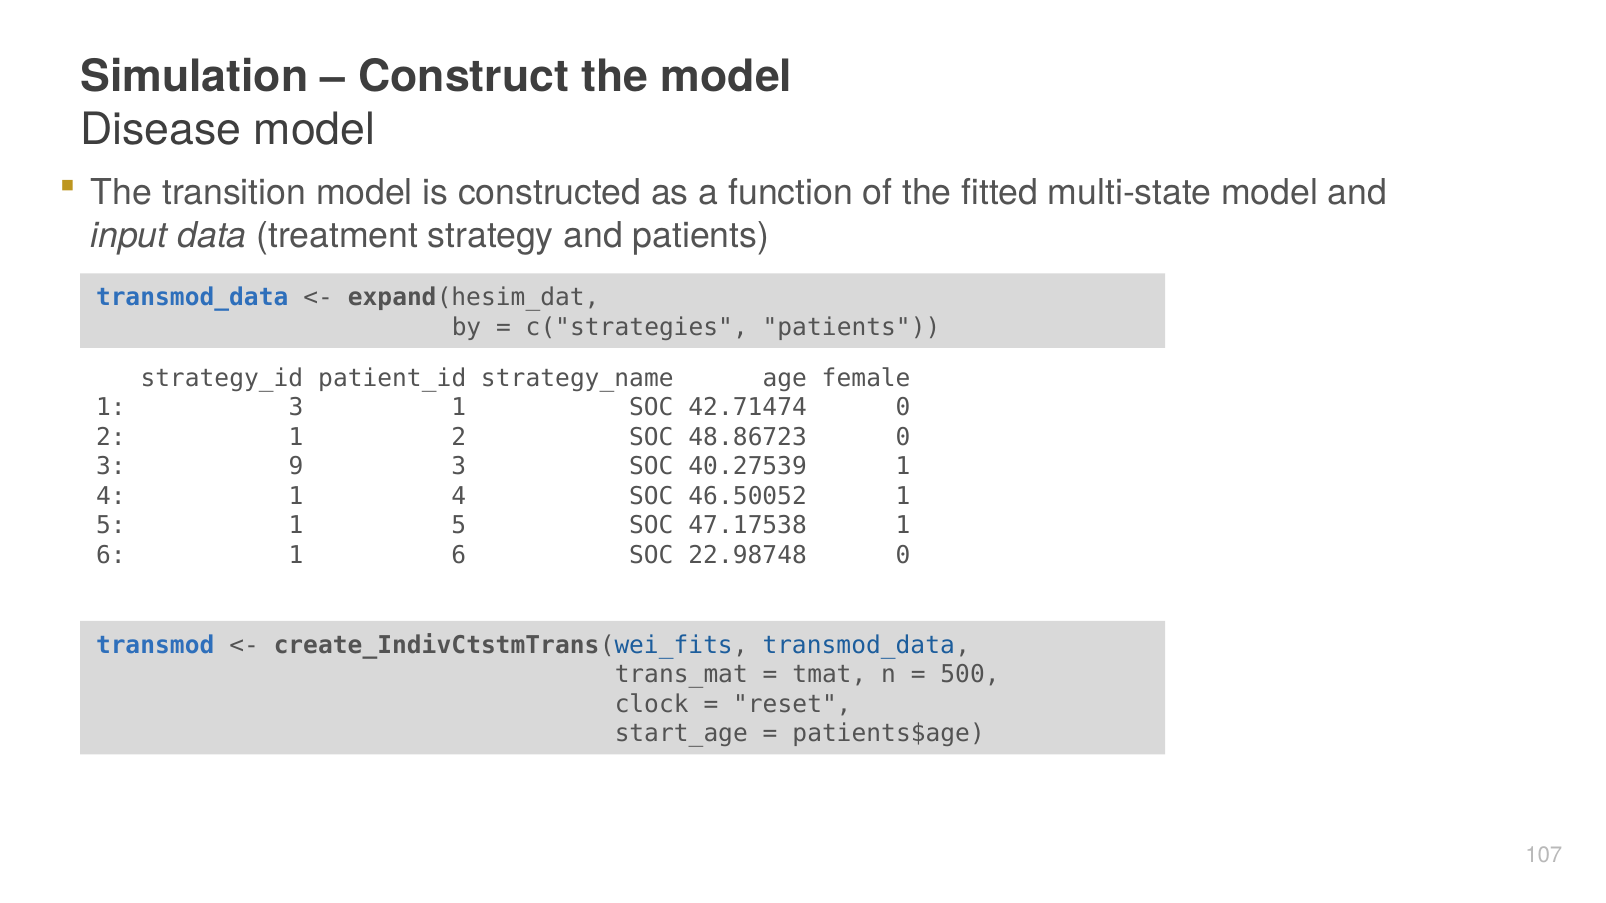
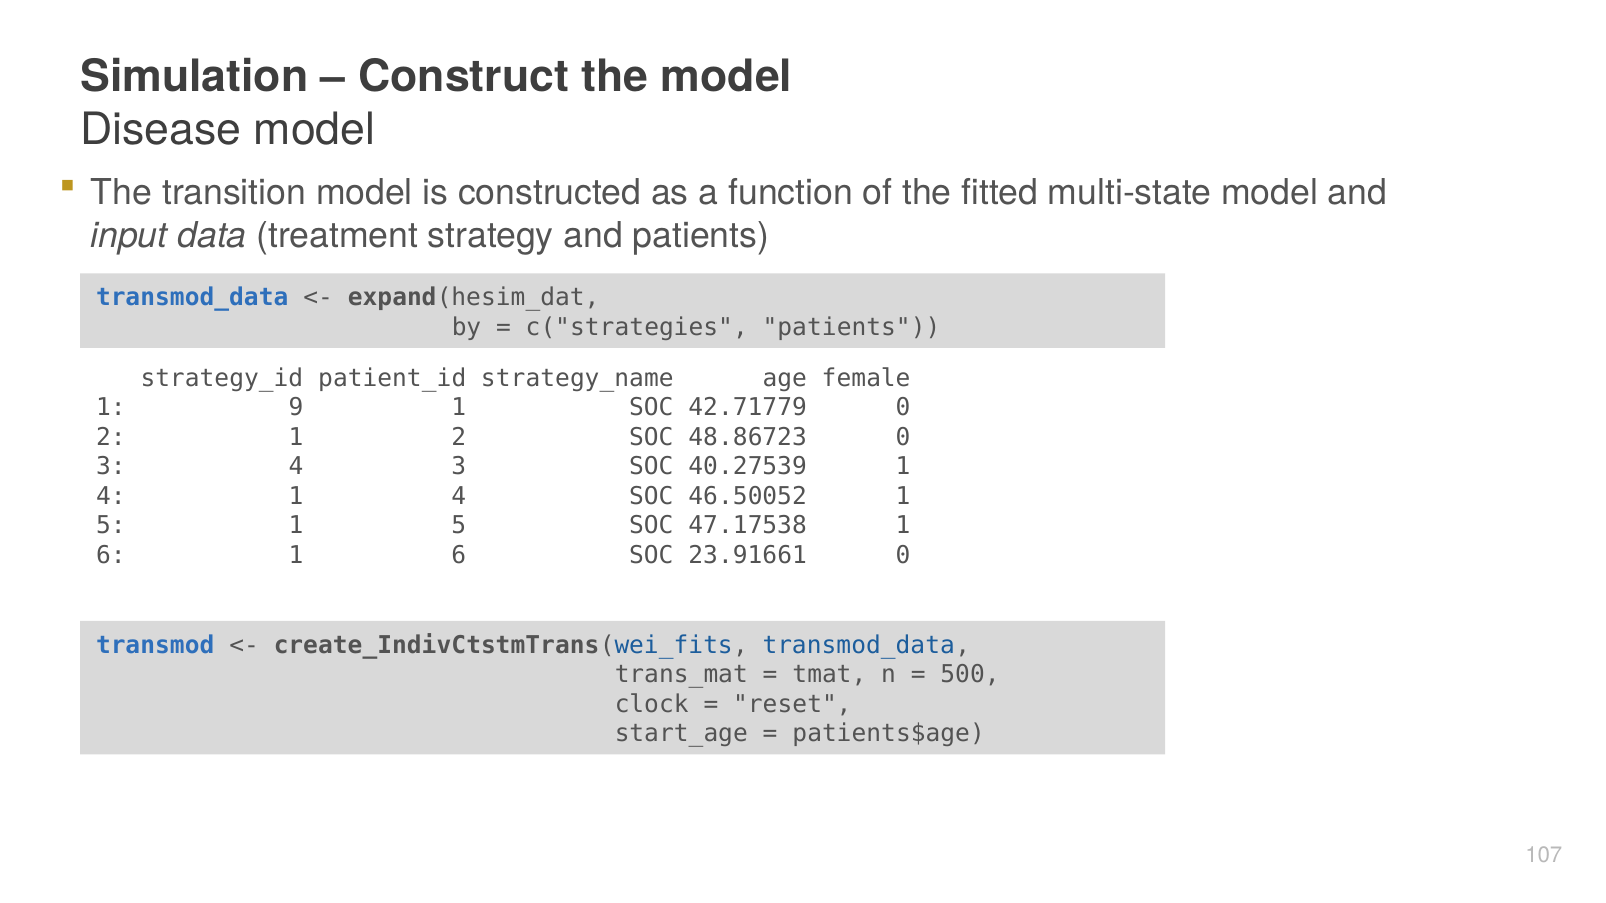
1 3: 3 -> 9
42.71474: 42.71474 -> 42.71779
3 9: 9 -> 4
22.98748: 22.98748 -> 23.91661
